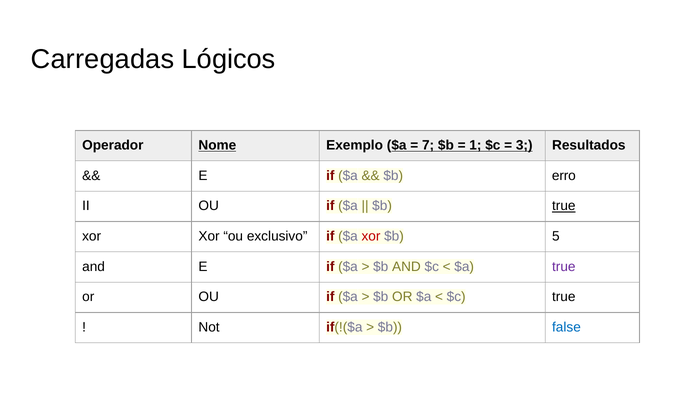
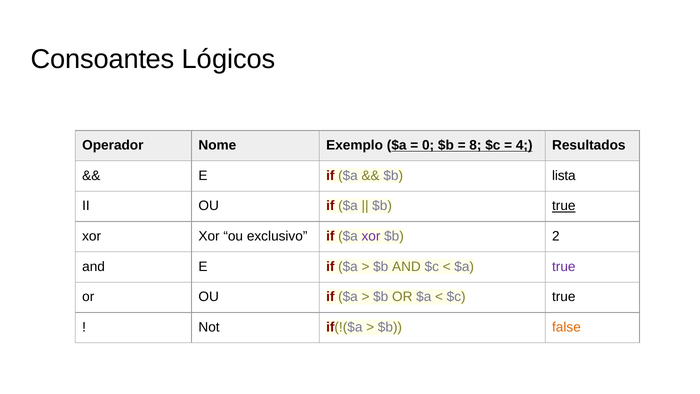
Carregadas: Carregadas -> Consoantes
Nome underline: present -> none
7: 7 -> 0
1: 1 -> 8
3: 3 -> 4
erro: erro -> lista
xor at (371, 236) colour: red -> purple
5: 5 -> 2
false colour: blue -> orange
